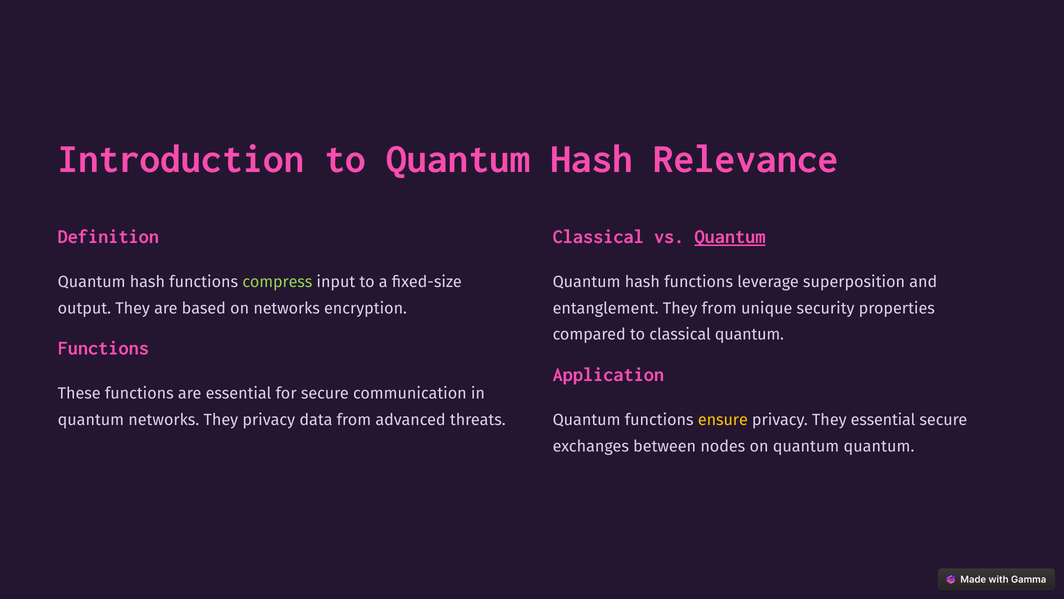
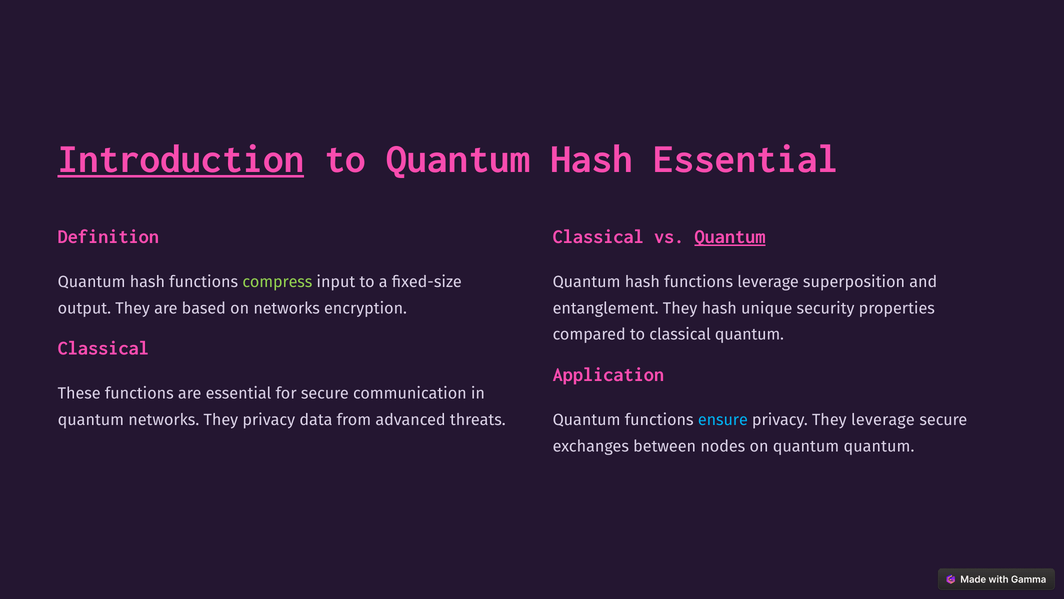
Introduction underline: none -> present
Hash Relevance: Relevance -> Essential
They from: from -> hash
Functions at (103, 348): Functions -> Classical
ensure colour: yellow -> light blue
They essential: essential -> leverage
